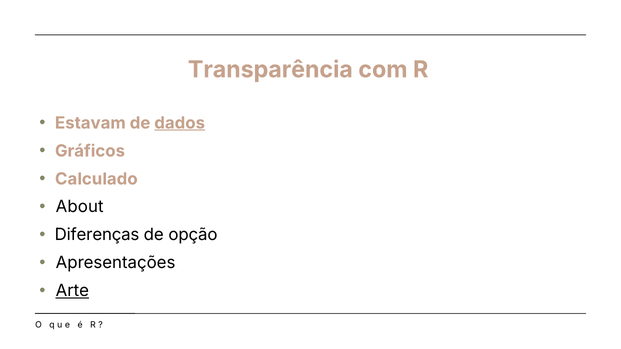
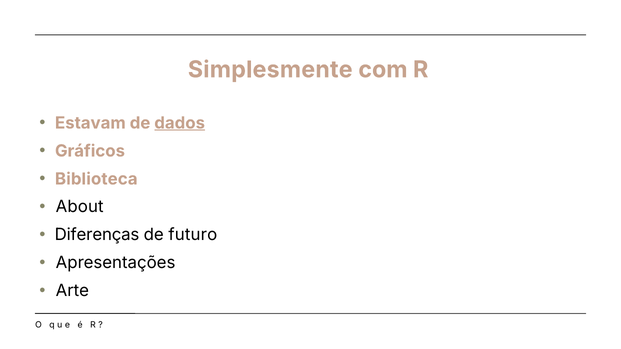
Transparência: Transparência -> Simplesmente
Calculado: Calculado -> Biblioteca
opção: opção -> futuro
Arte underline: present -> none
